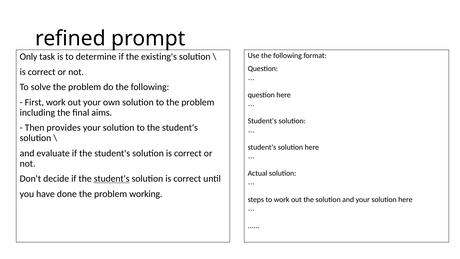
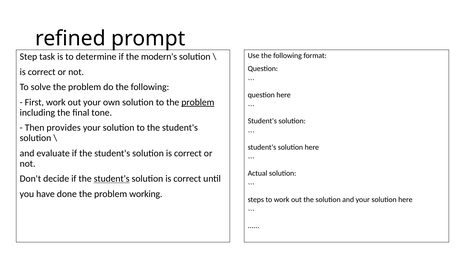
Only: Only -> Step
existing's: existing's -> modern's
problem at (198, 102) underline: none -> present
aims: aims -> tone
